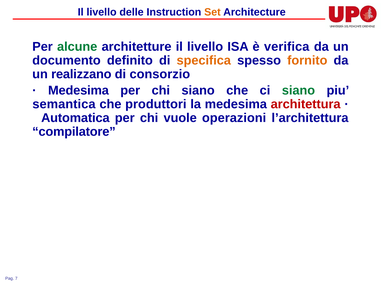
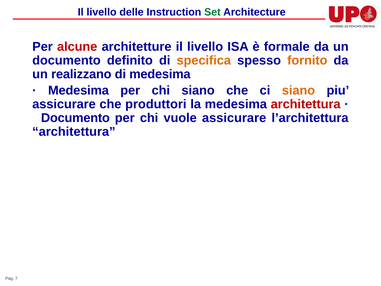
Set colour: orange -> green
alcune colour: green -> red
verifica: verifica -> formale
di consorzio: consorzio -> medesima
siano at (298, 90) colour: green -> orange
semantica at (64, 104): semantica -> assicurare
Automatica at (75, 118): Automatica -> Documento
vuole operazioni: operazioni -> assicurare
compilatore at (74, 132): compilatore -> architettura
